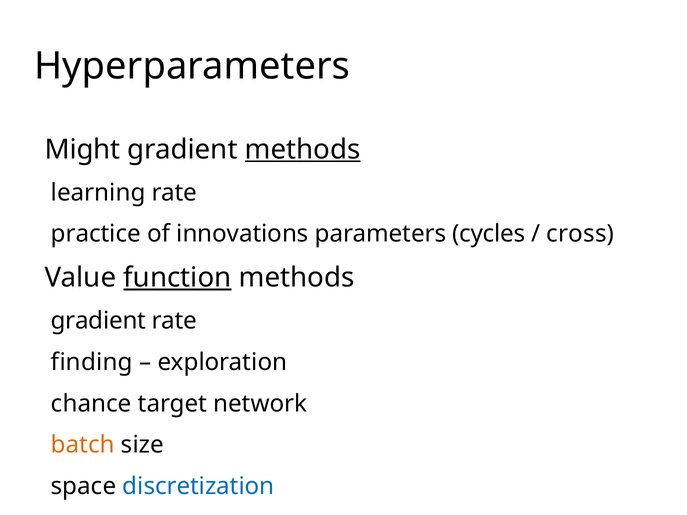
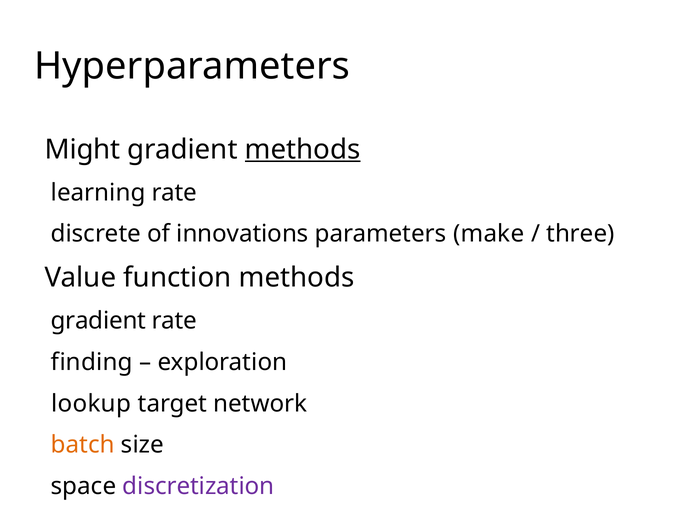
practice: practice -> discrete
cycles: cycles -> make
cross: cross -> three
function underline: present -> none
chance: chance -> lookup
discretization colour: blue -> purple
